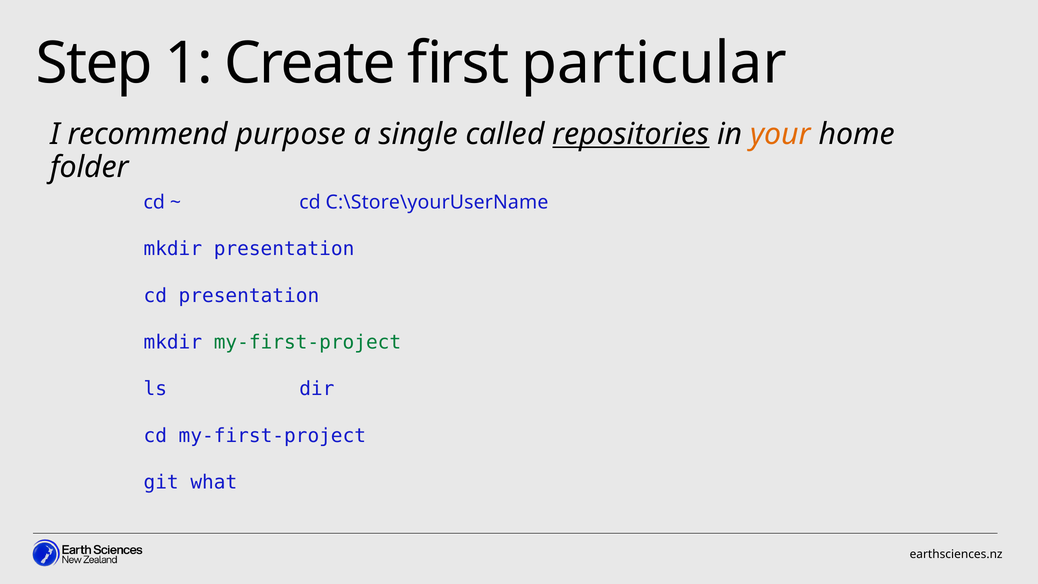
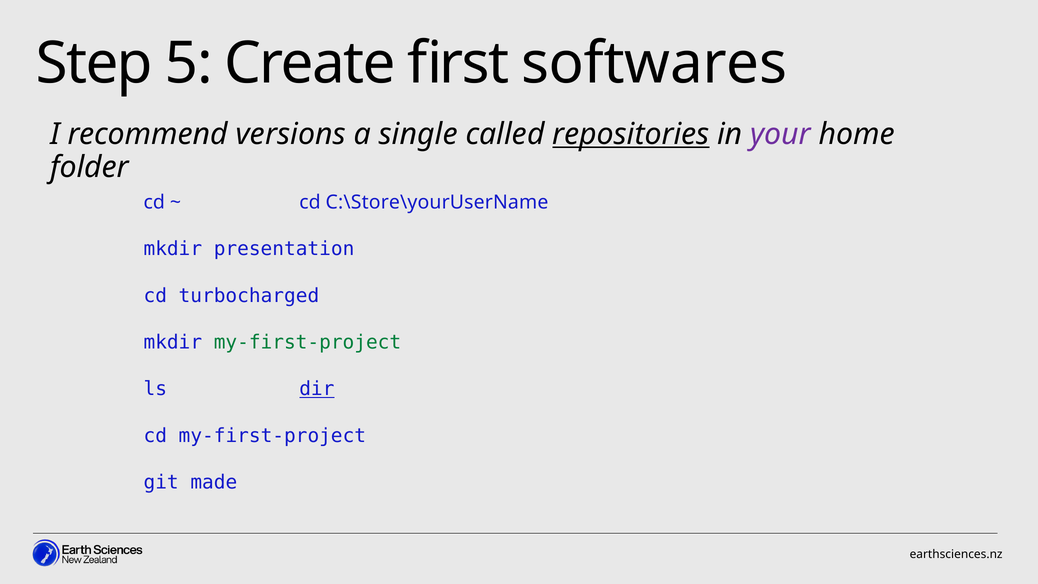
1: 1 -> 5
particular: particular -> softwares
purpose: purpose -> versions
your colour: orange -> purple
cd presentation: presentation -> turbocharged
dir underline: none -> present
what: what -> made
